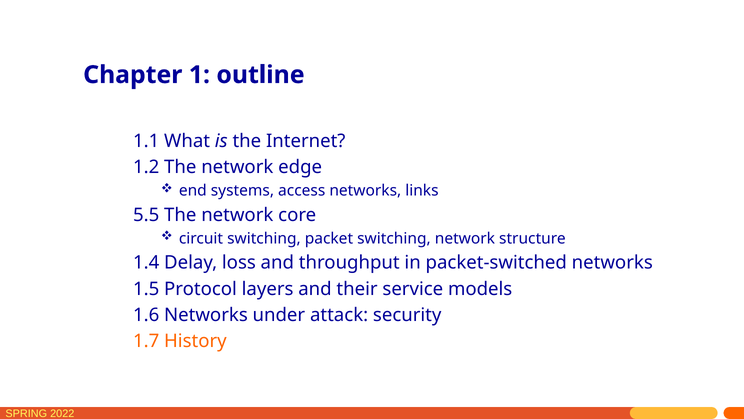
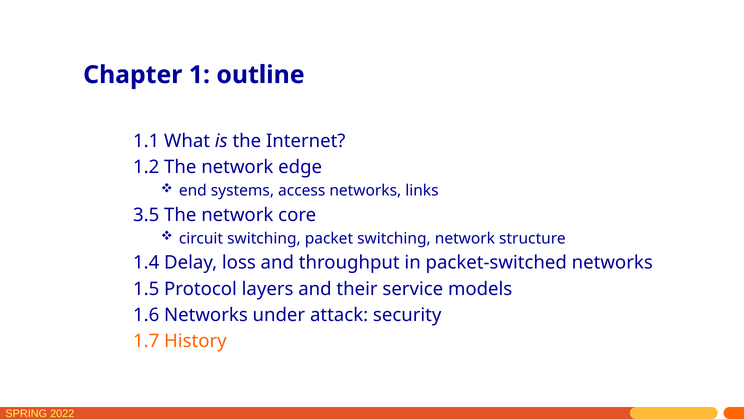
5.5: 5.5 -> 3.5
